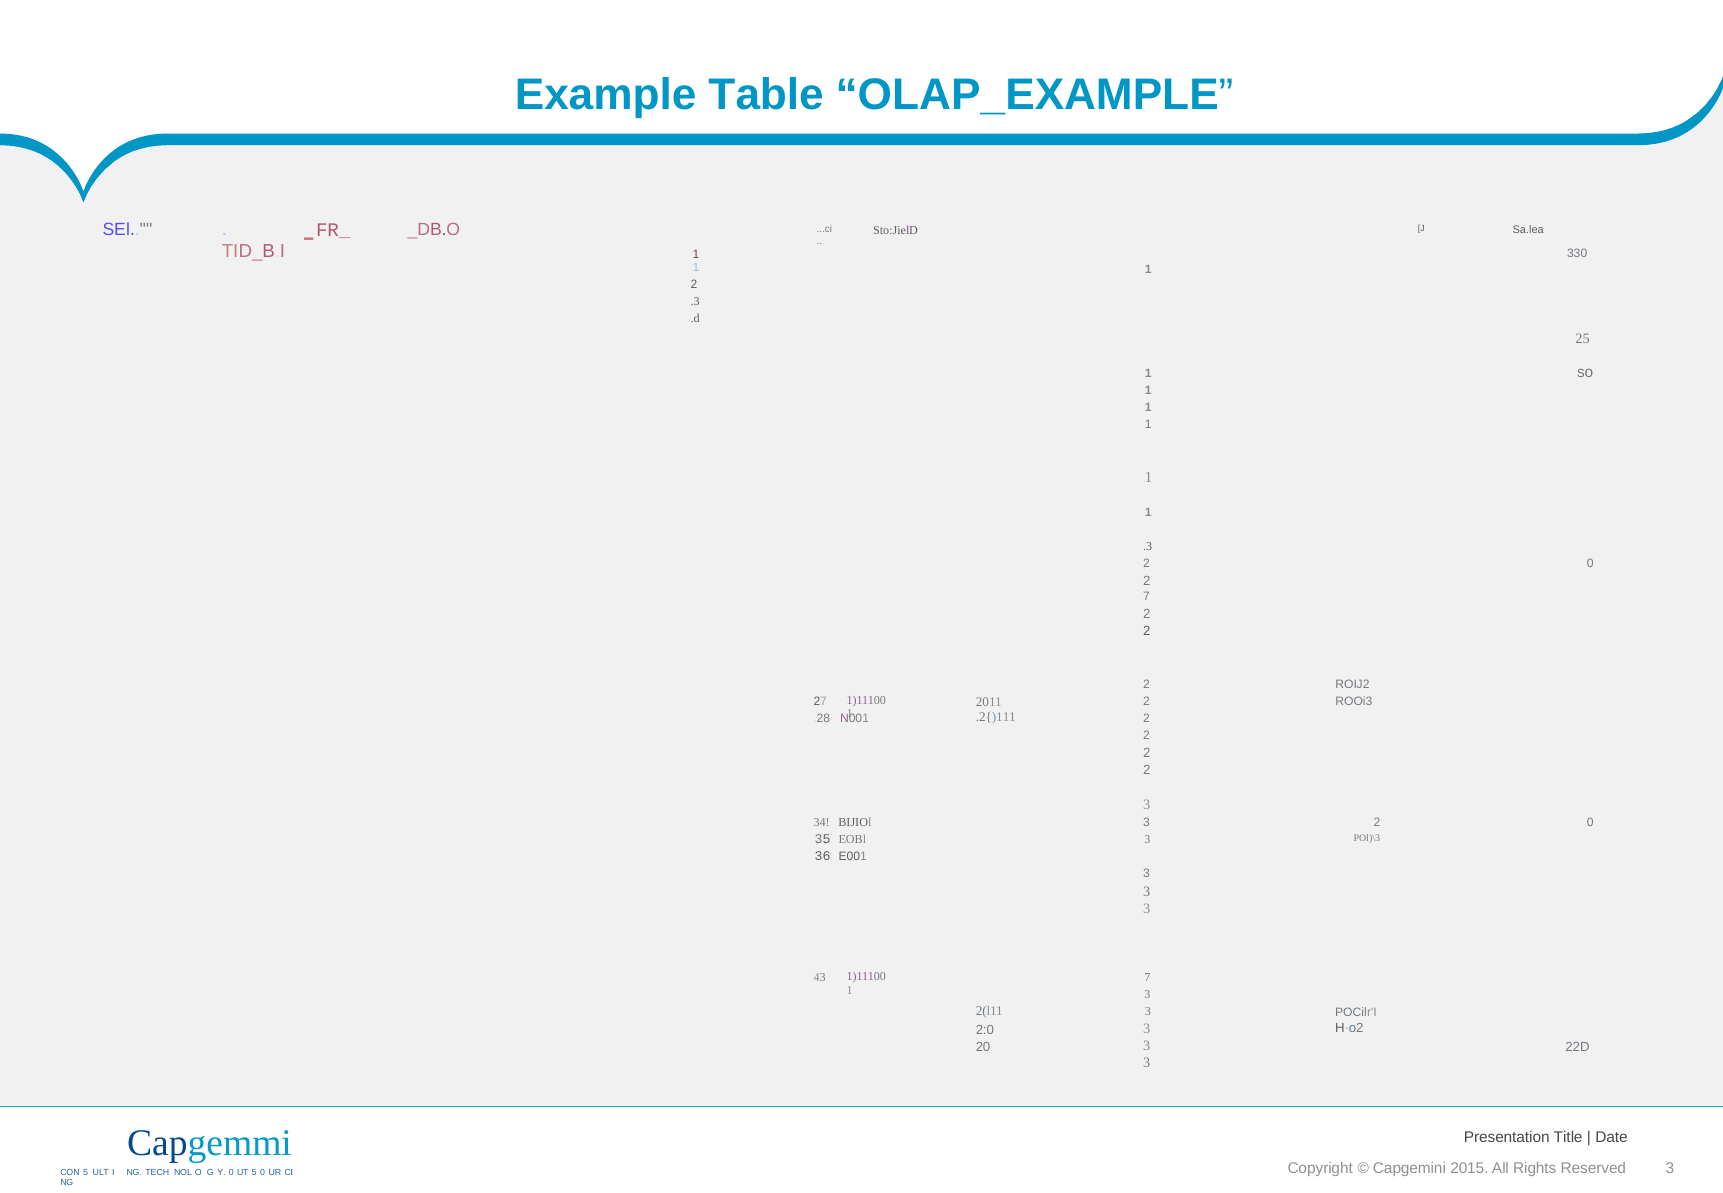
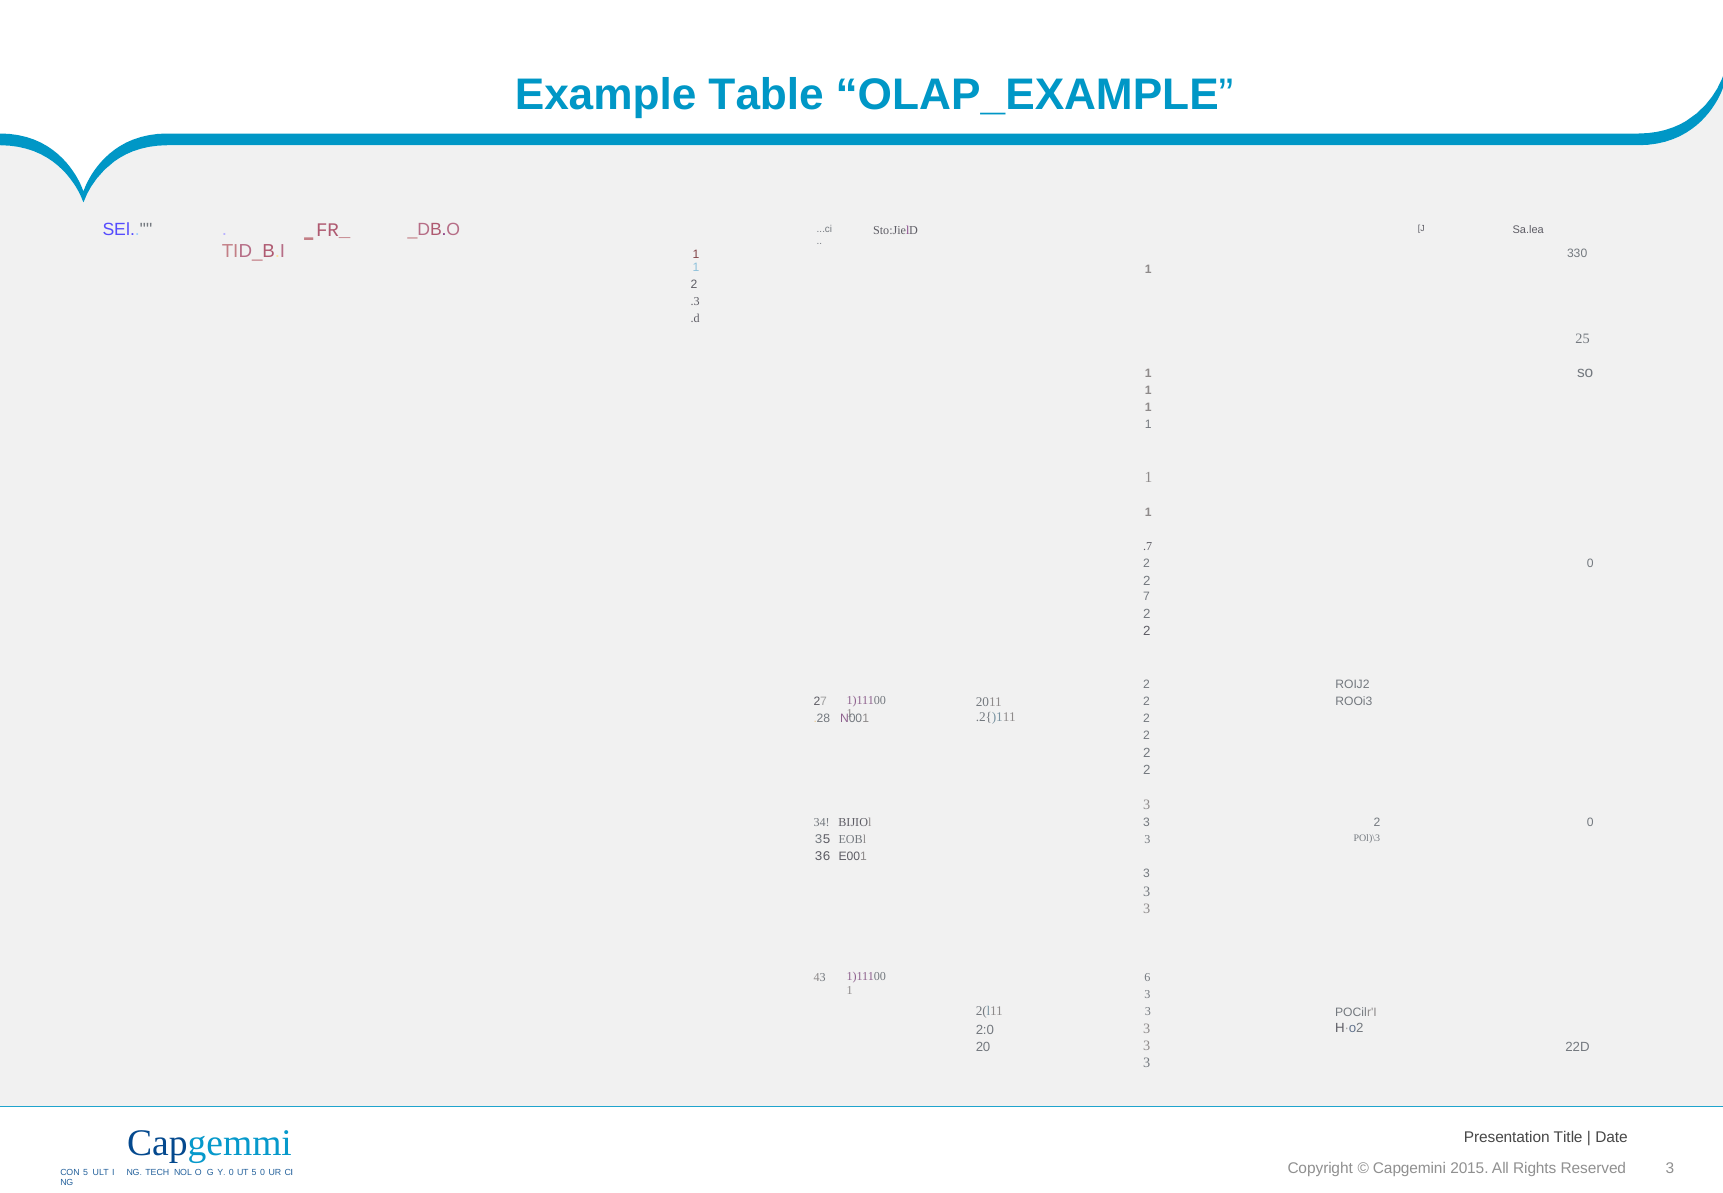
.3 at (1148, 546): .3 -> .7
43 7: 7 -> 6
